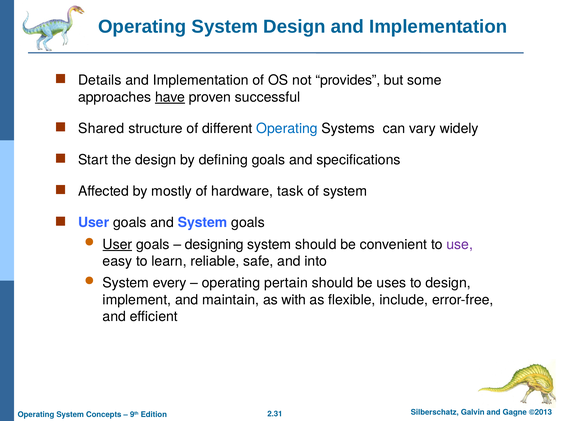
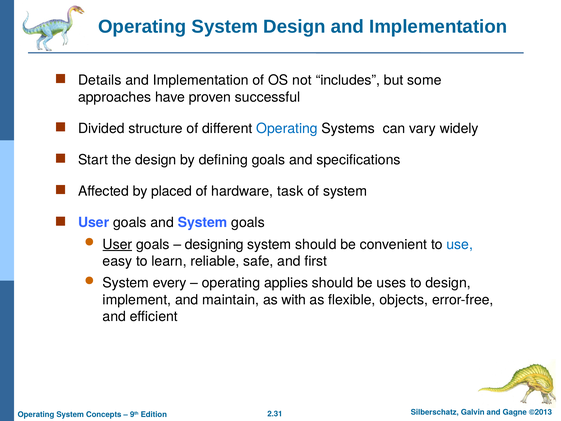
provides: provides -> includes
have underline: present -> none
Shared: Shared -> Divided
mostly: mostly -> placed
use colour: purple -> blue
into: into -> first
pertain: pertain -> applies
include: include -> objects
